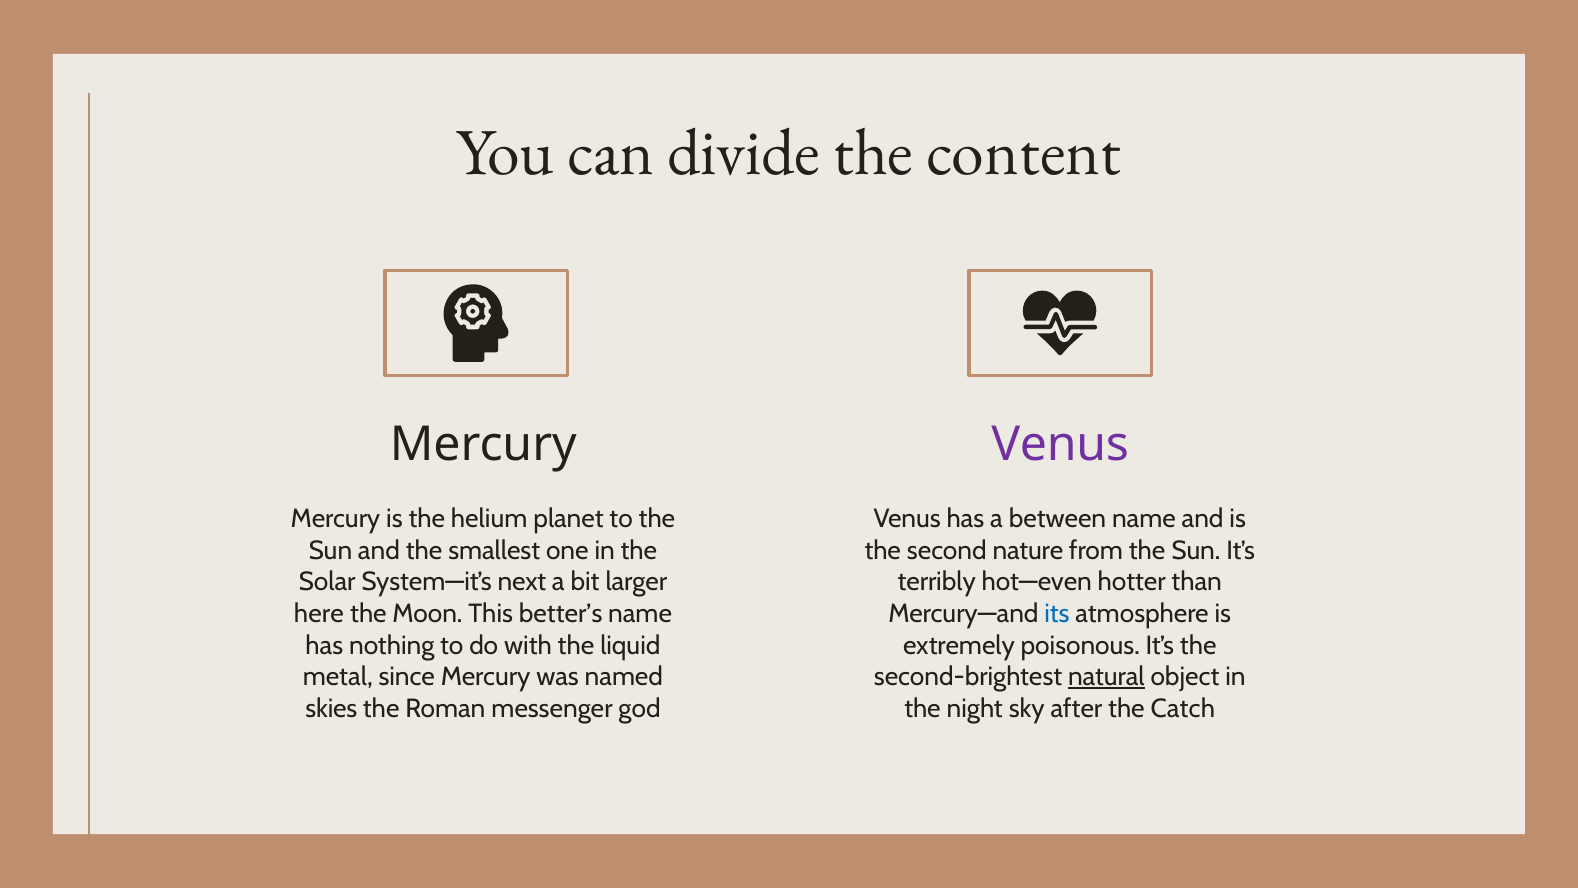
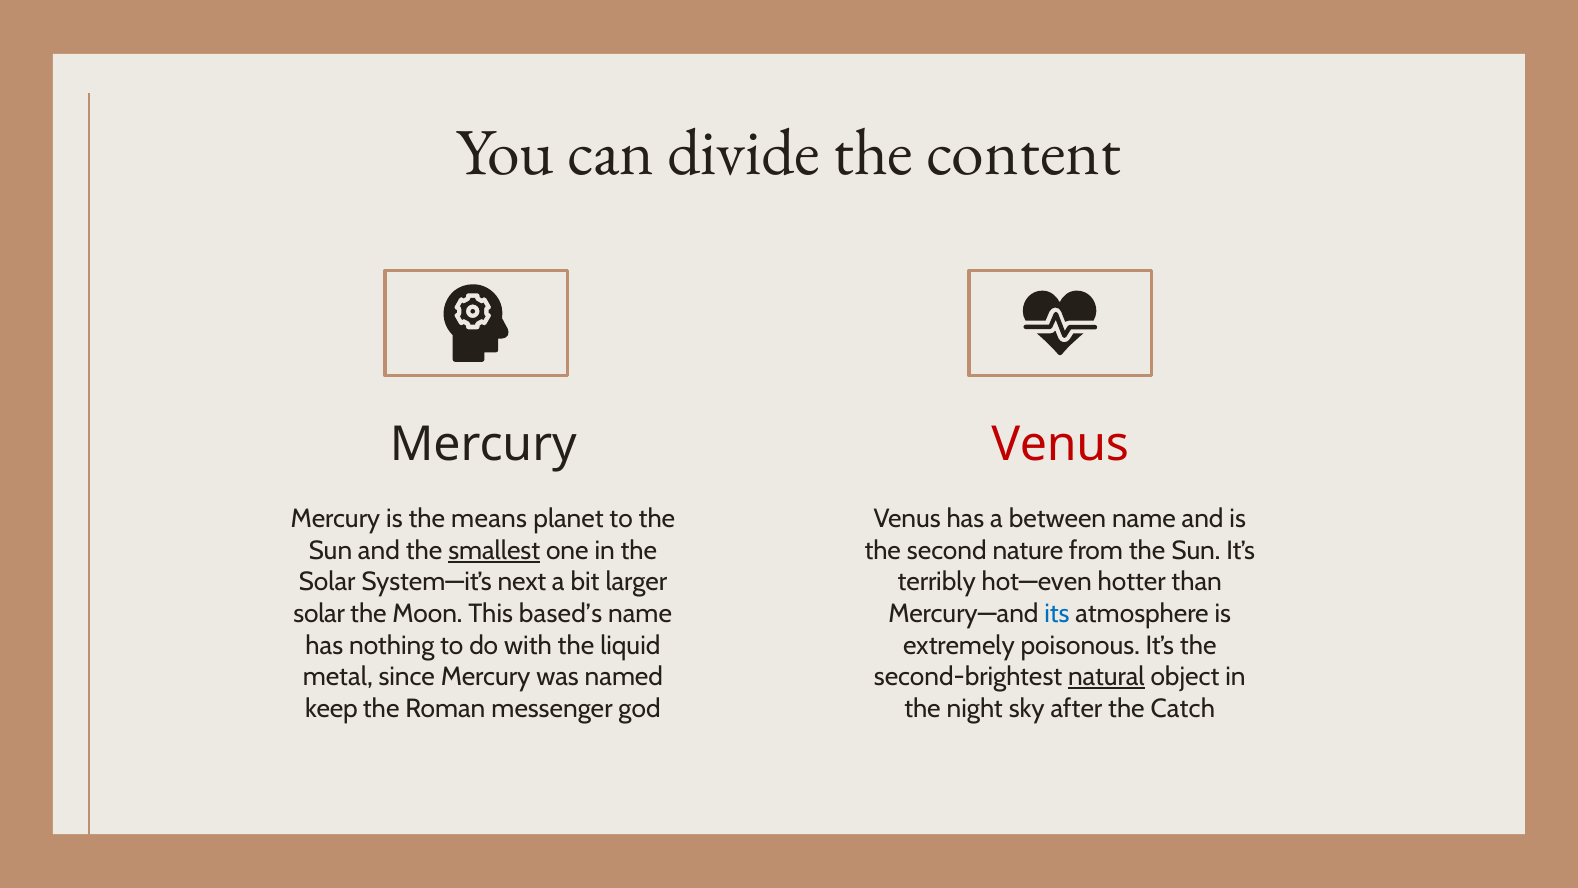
Venus at (1060, 444) colour: purple -> red
helium: helium -> means
smallest underline: none -> present
here at (319, 614): here -> solar
better’s: better’s -> based’s
skies: skies -> keep
